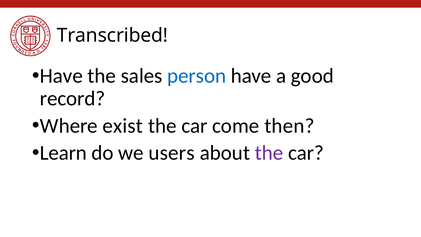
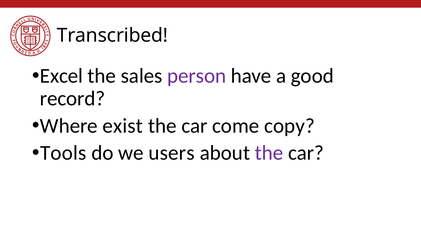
Have at (61, 76): Have -> Excel
person colour: blue -> purple
then: then -> copy
Learn: Learn -> Tools
